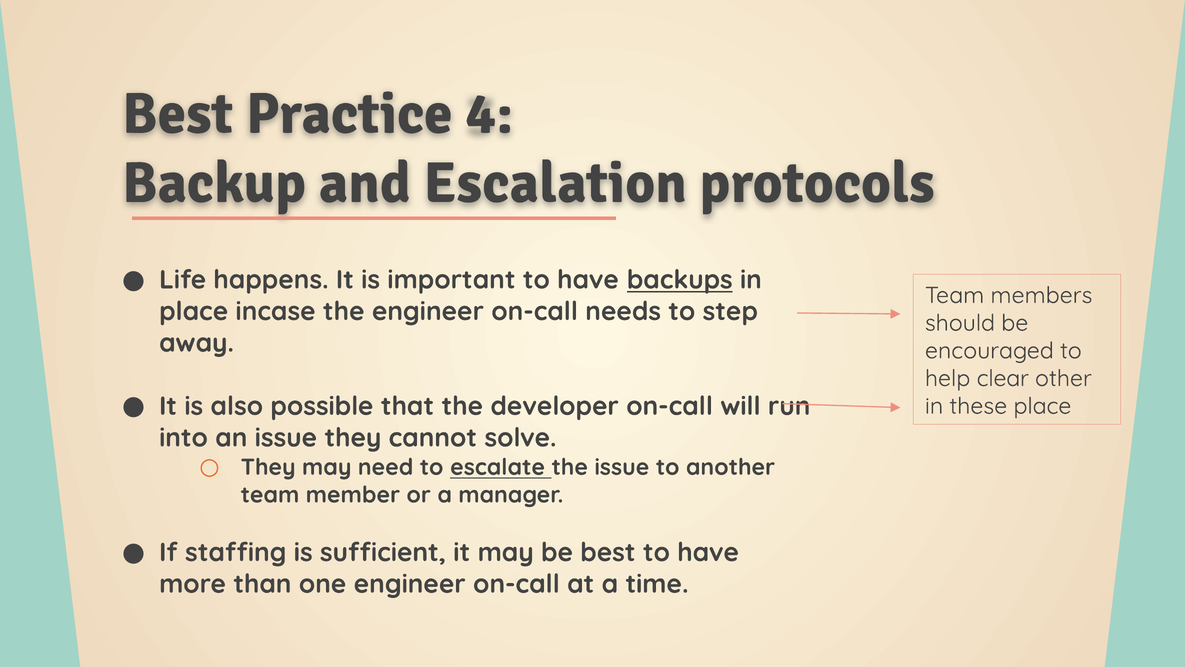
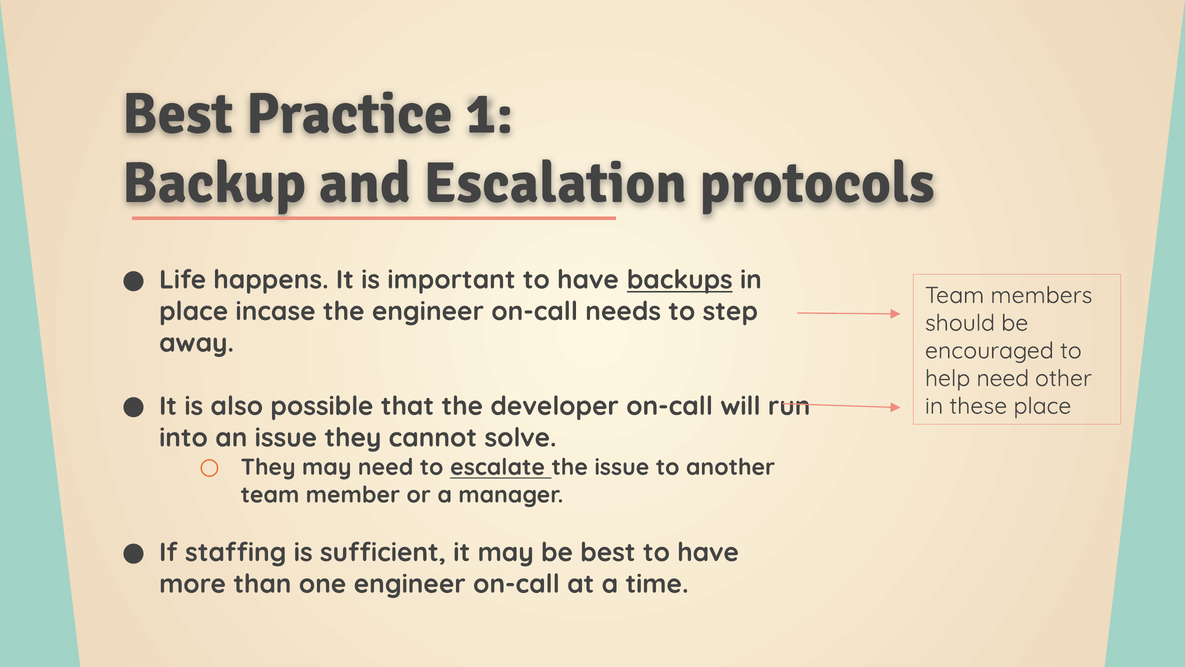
4: 4 -> 1
help clear: clear -> need
